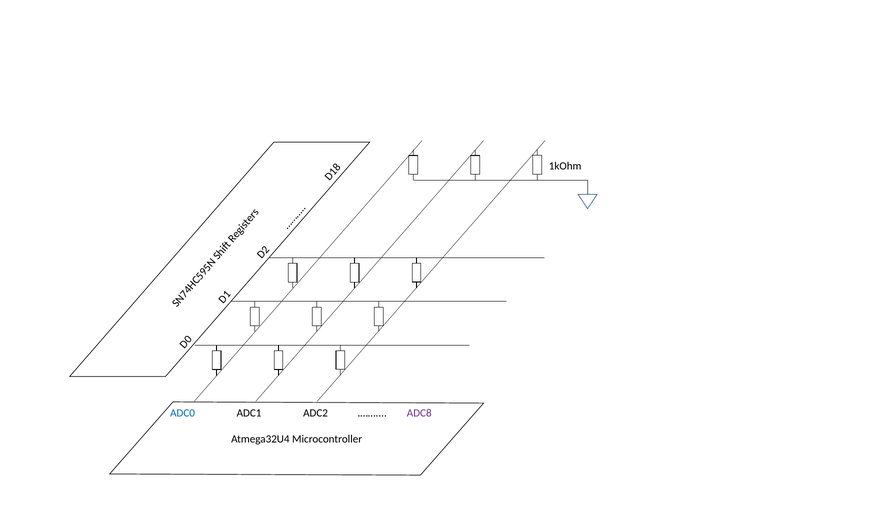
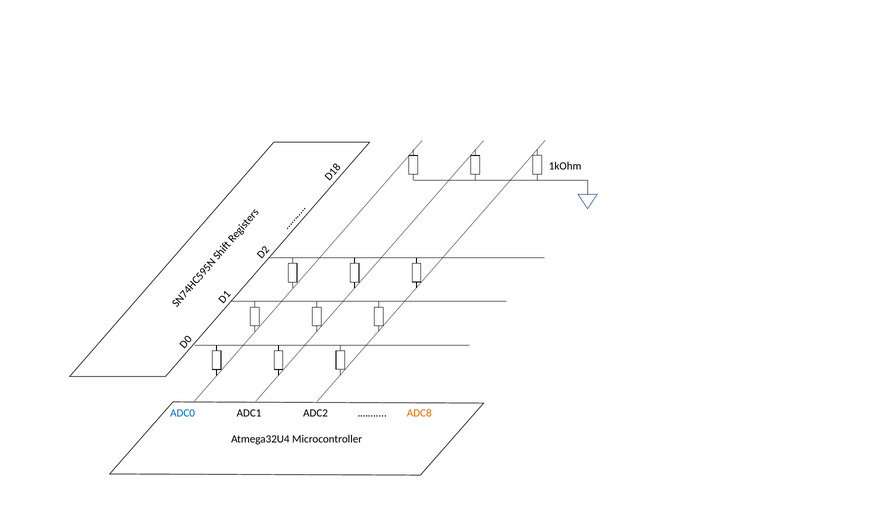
ADC8 colour: purple -> orange
